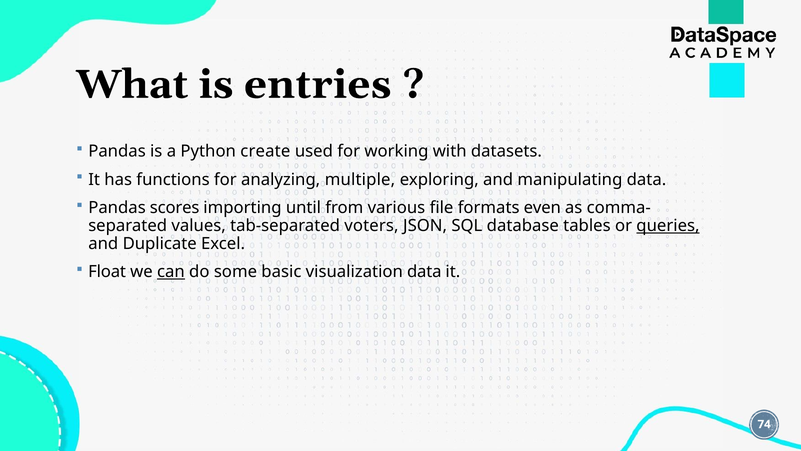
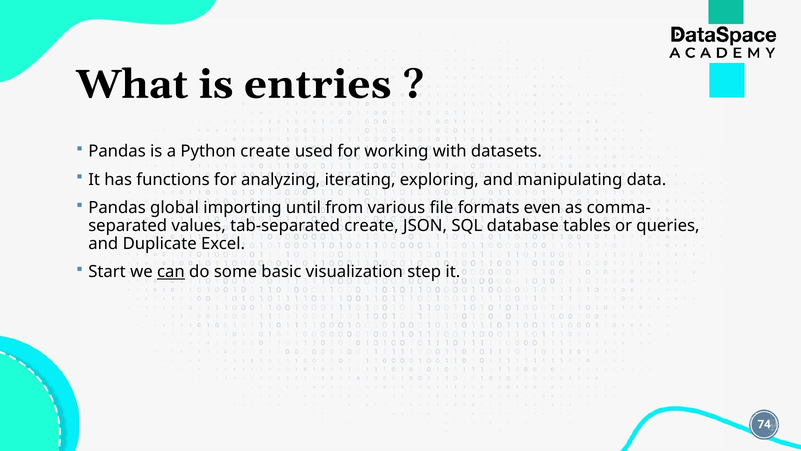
multiple: multiple -> iterating
scores: scores -> global
tab-separated voters: voters -> create
queries underline: present -> none
Float: Float -> Start
visualization data: data -> step
